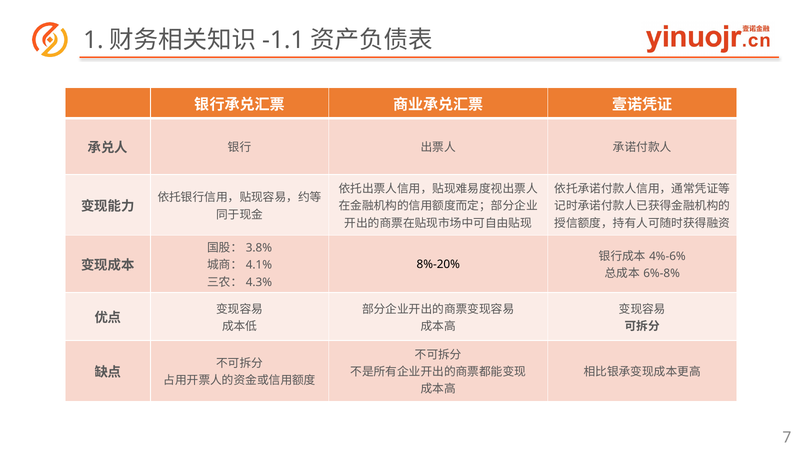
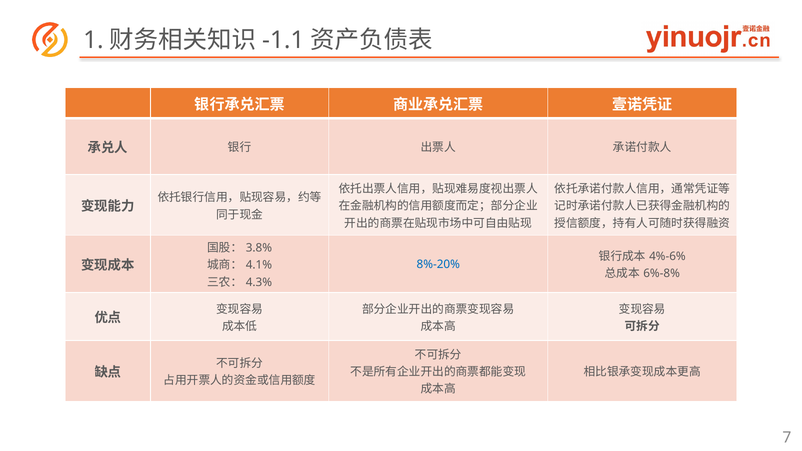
8%-20% colour: black -> blue
